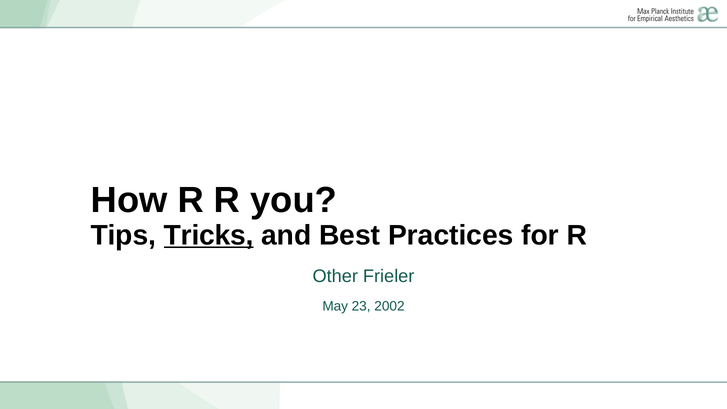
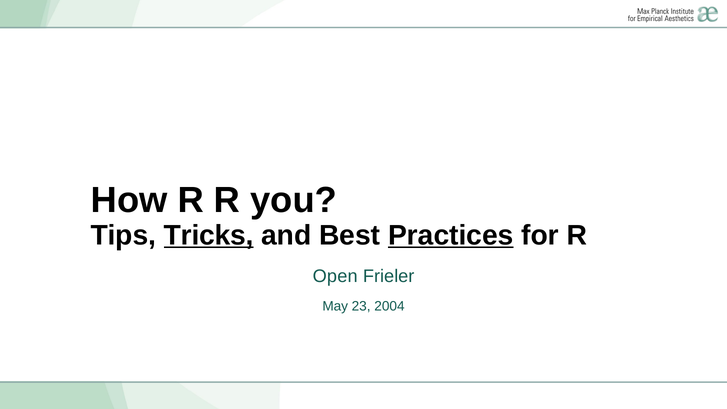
Practices underline: none -> present
Other: Other -> Open
2002: 2002 -> 2004
